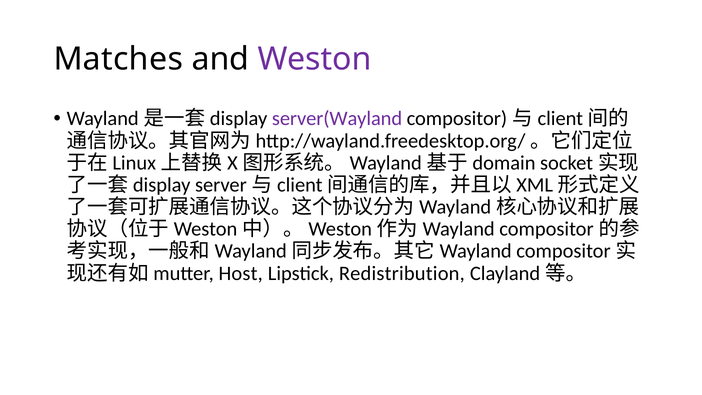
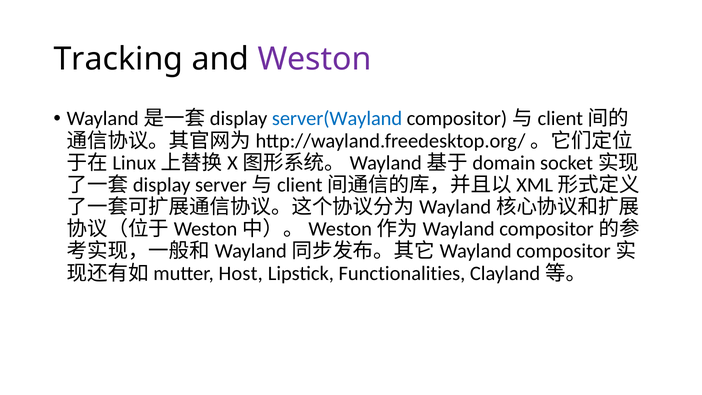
Matches: Matches -> Tracking
server(Wayland colour: purple -> blue
Redistribution: Redistribution -> Functionalities
